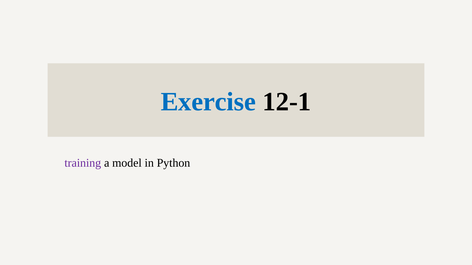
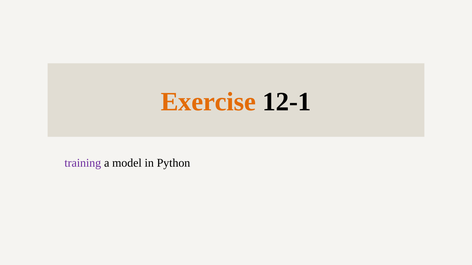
Exercise colour: blue -> orange
